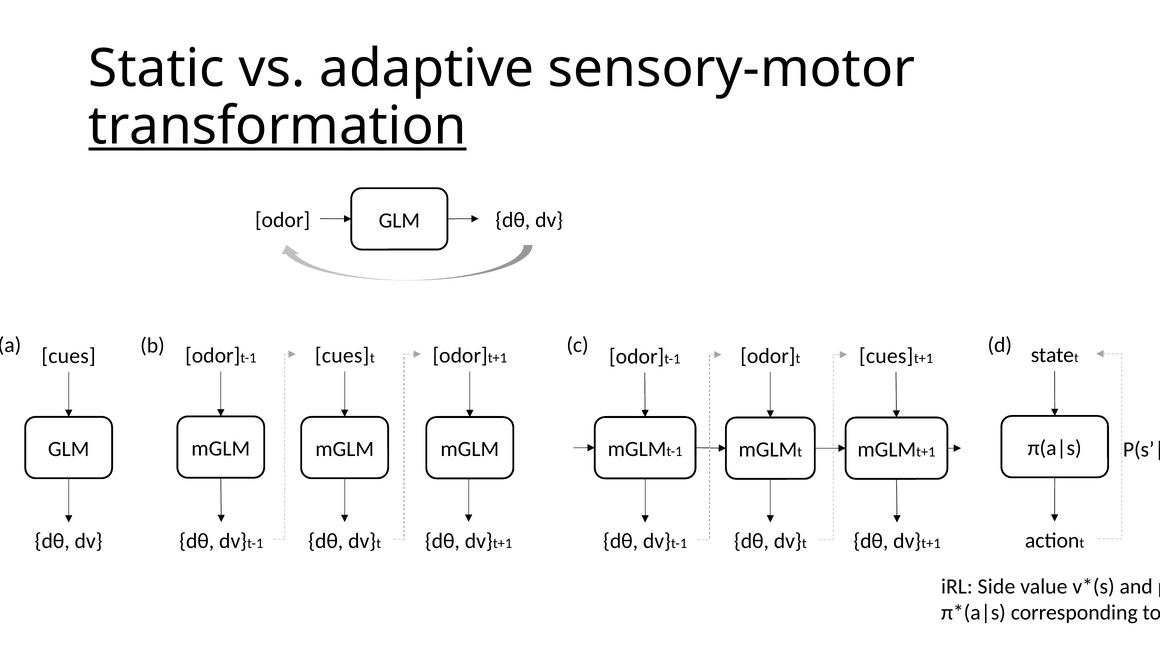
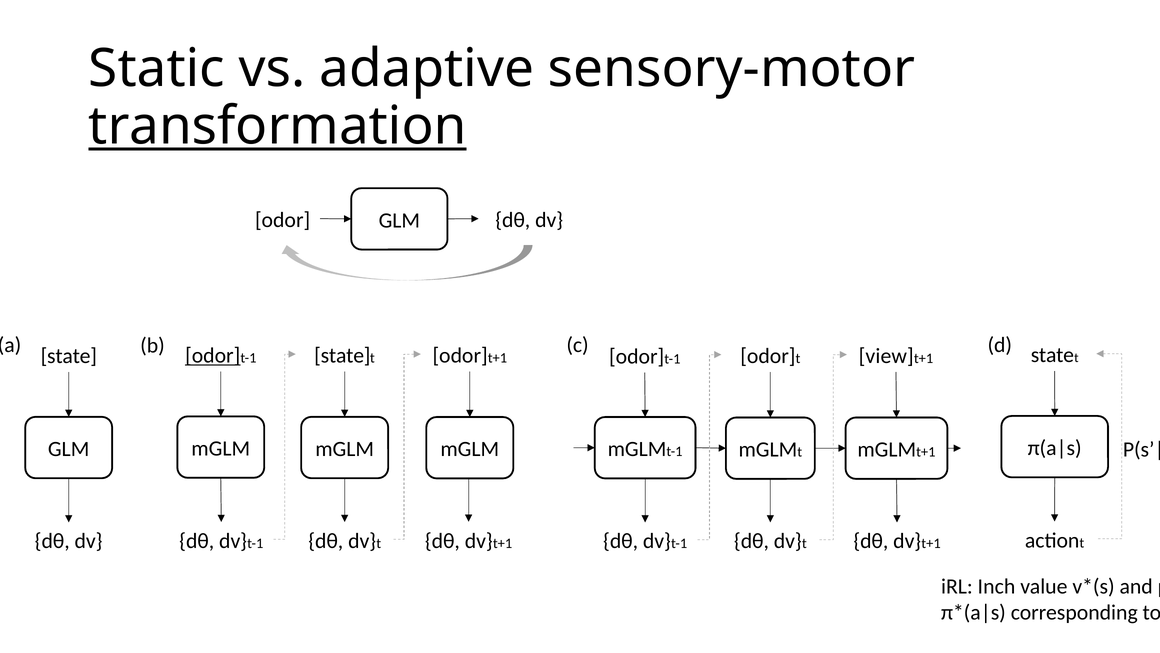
odor at (213, 355) underline: none -> present
cues at (342, 355): cues -> state
cues at (69, 356): cues -> state
cues at (886, 356): cues -> view
Side: Side -> Inch
